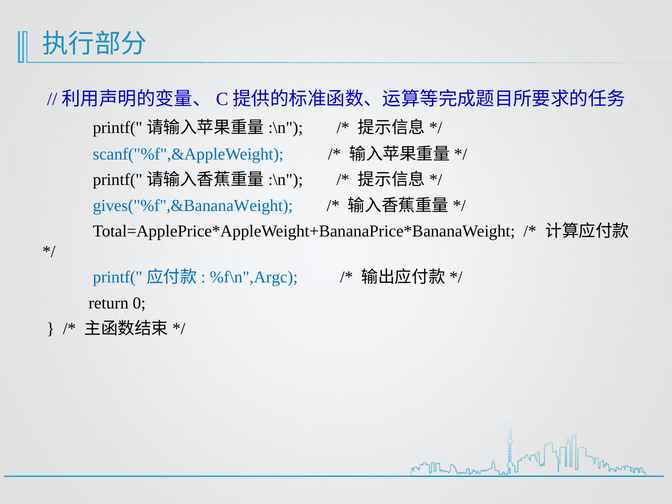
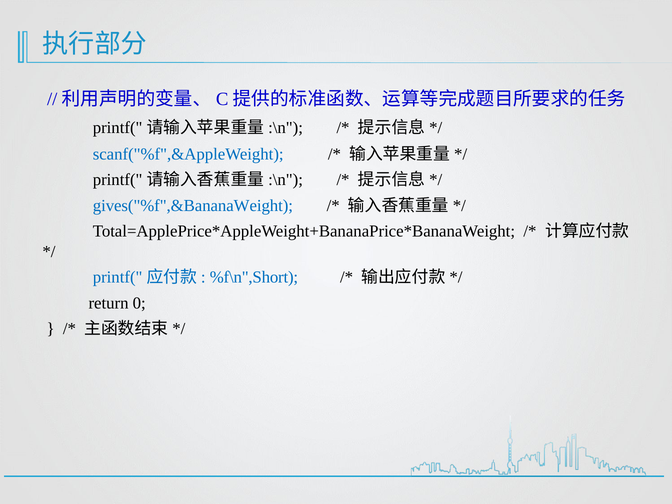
%f\n",Argc: %f\n",Argc -> %f\n",Short
